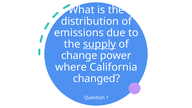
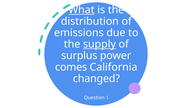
What underline: none -> present
change: change -> surplus
where: where -> comes
